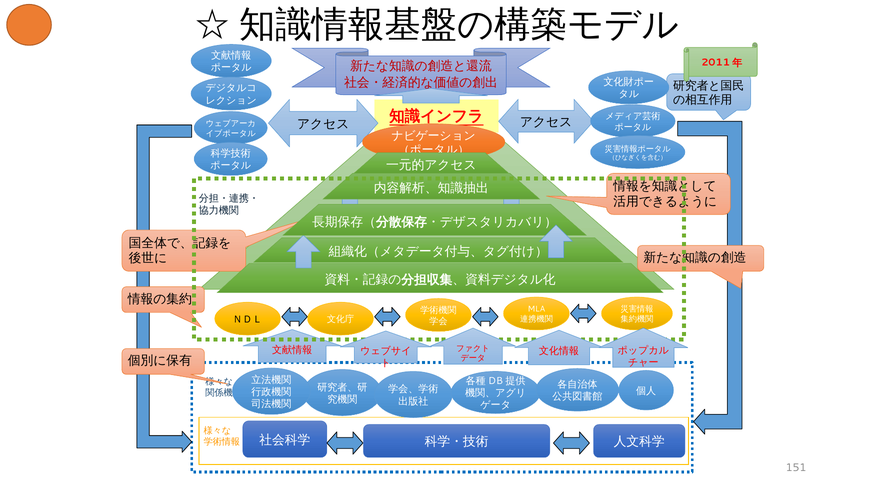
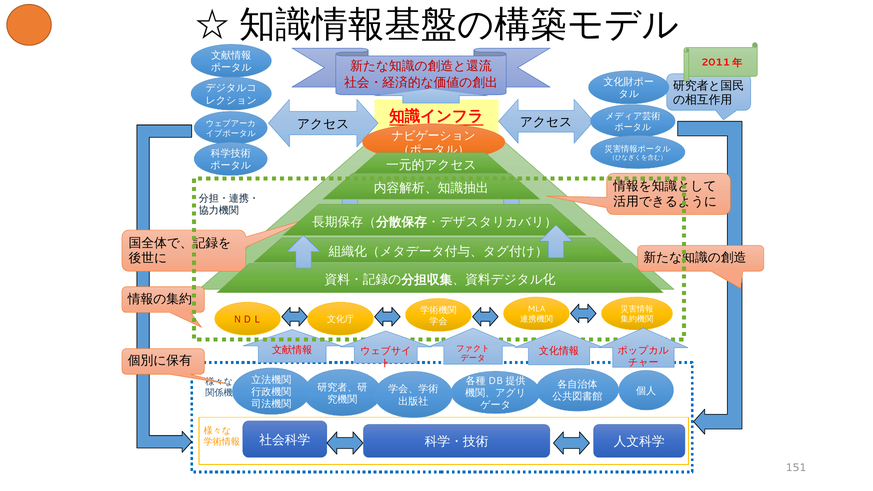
ＮＤＬ colour: black -> red
